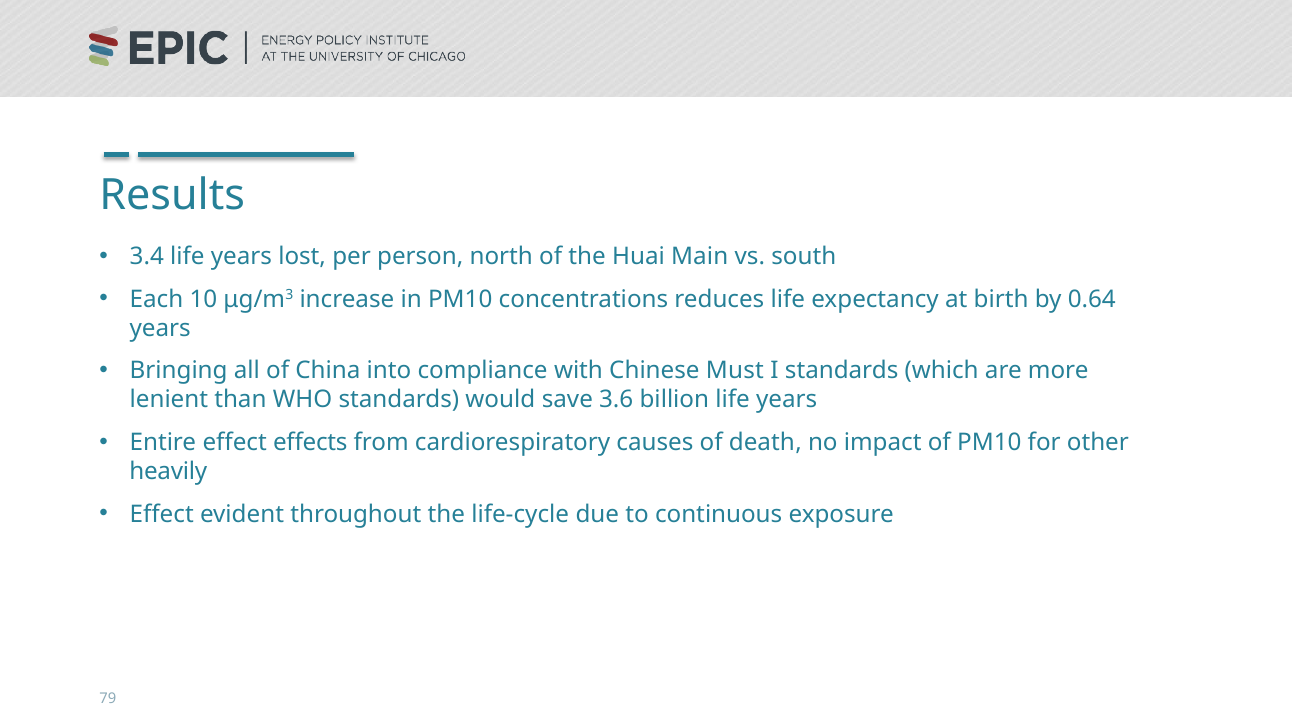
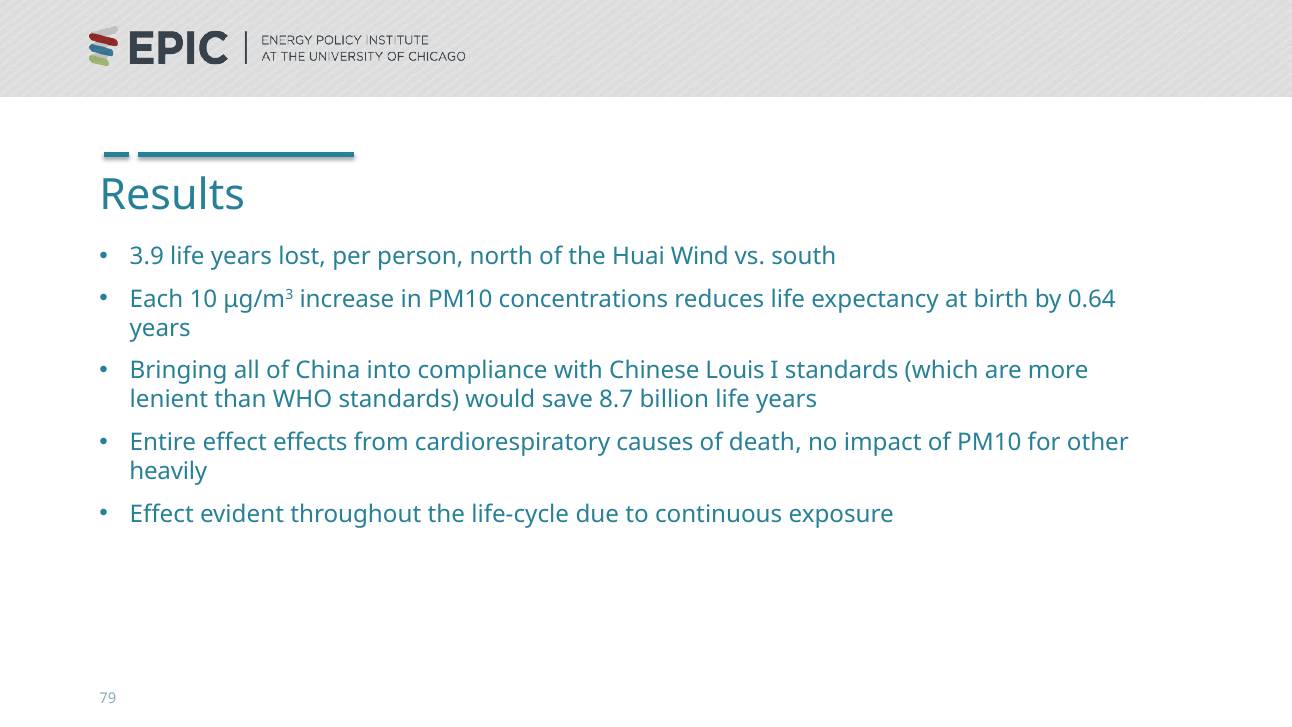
3.4: 3.4 -> 3.9
Main: Main -> Wind
Must: Must -> Louis
3.6: 3.6 -> 8.7
